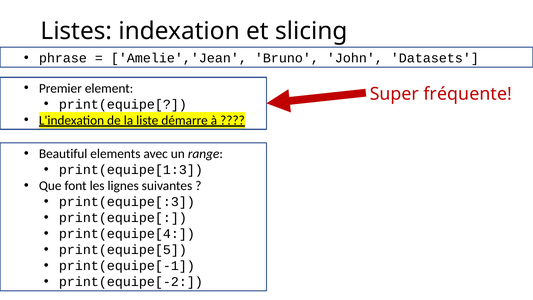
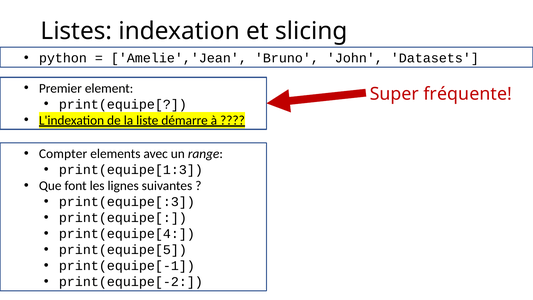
phrase: phrase -> python
Beautiful: Beautiful -> Compter
